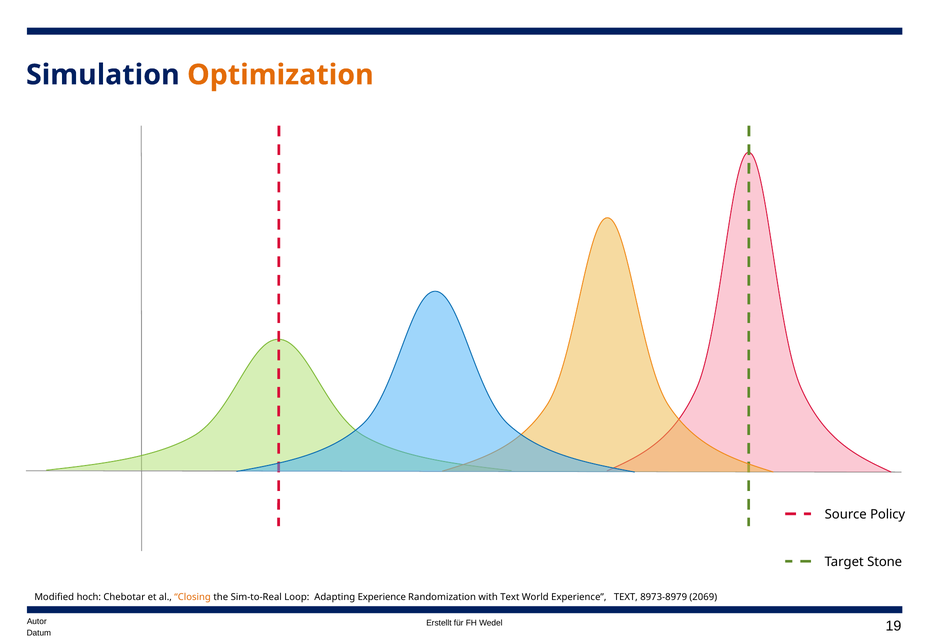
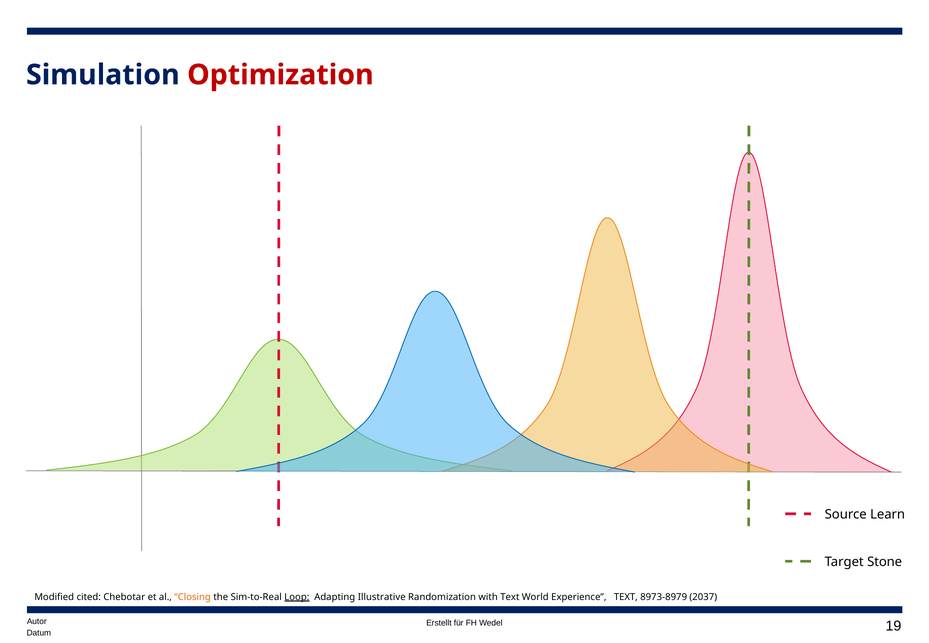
Optimization colour: orange -> red
Policy: Policy -> Learn
hoch: hoch -> cited
Loop underline: none -> present
Adapting Experience: Experience -> Illustrative
2069: 2069 -> 2037
